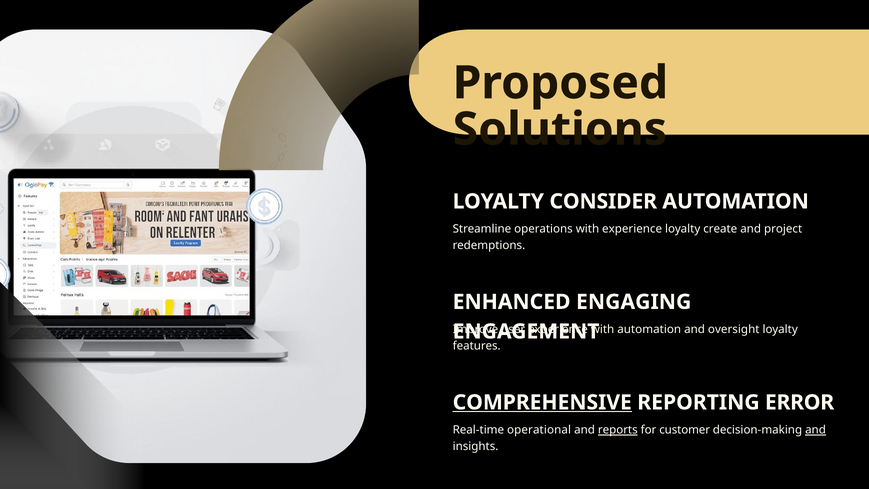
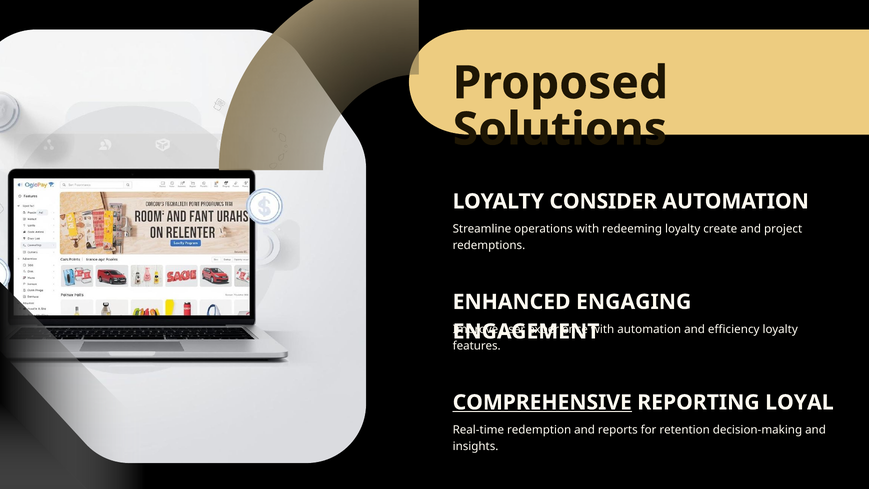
with experience: experience -> redeeming
oversight: oversight -> efficiency
ERROR: ERROR -> LOYAL
operational: operational -> redemption
reports underline: present -> none
customer: customer -> retention
and at (816, 430) underline: present -> none
